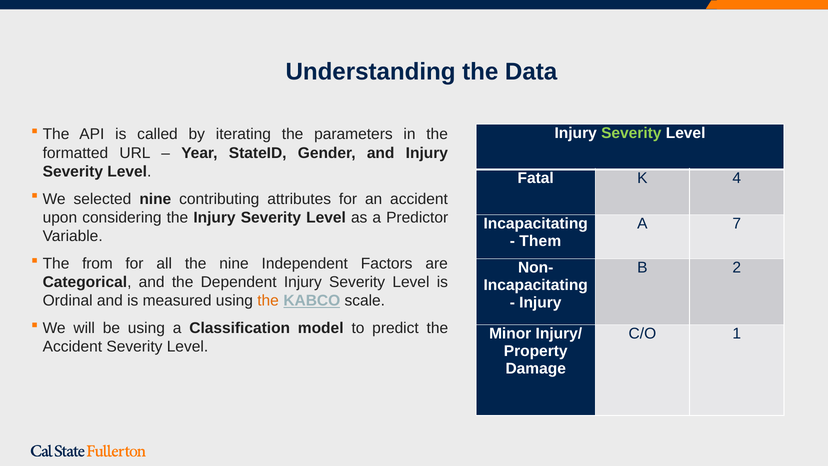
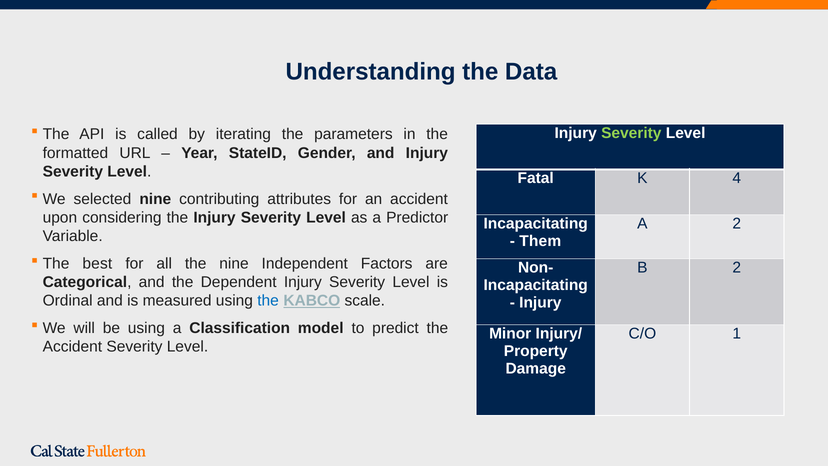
A 7: 7 -> 2
from: from -> best
the at (268, 301) colour: orange -> blue
